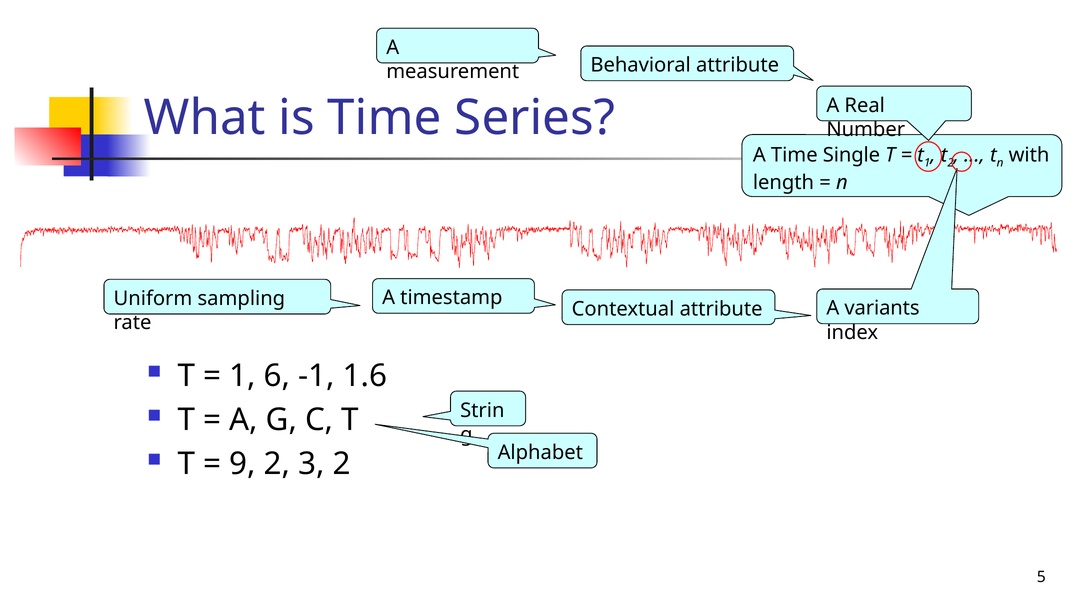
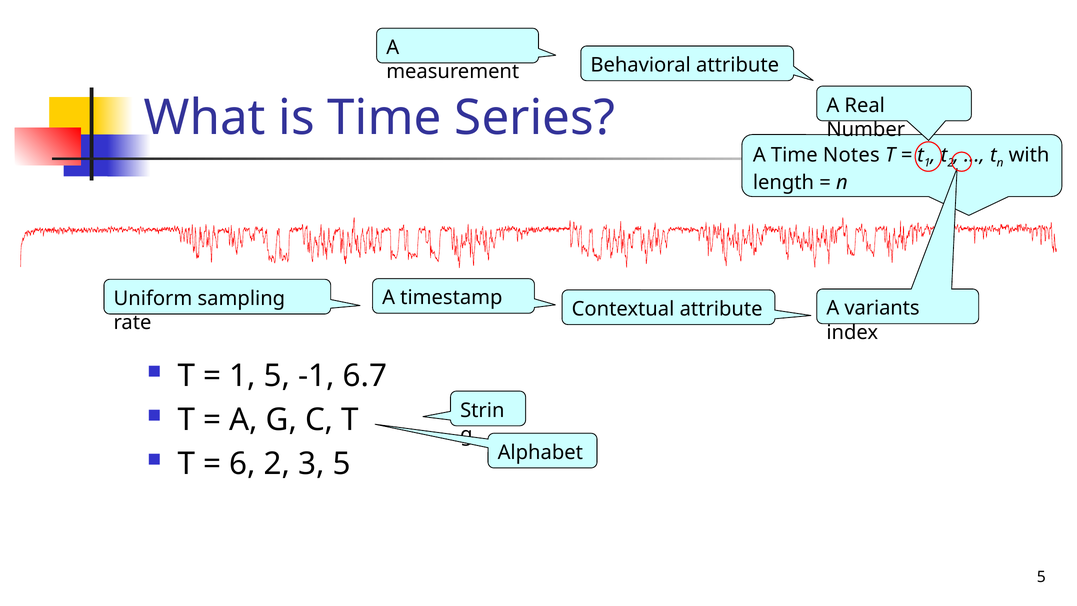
Single: Single -> Notes
1 6: 6 -> 5
1.6: 1.6 -> 6.7
9: 9 -> 6
3 2: 2 -> 5
